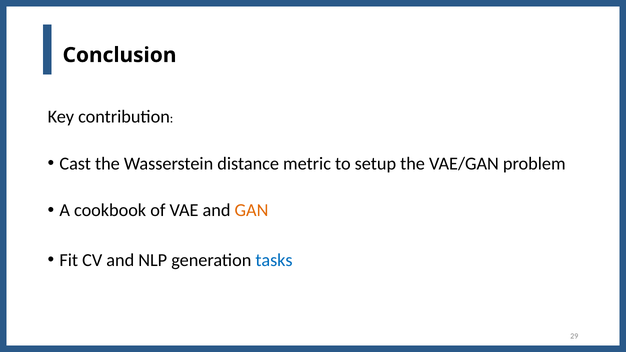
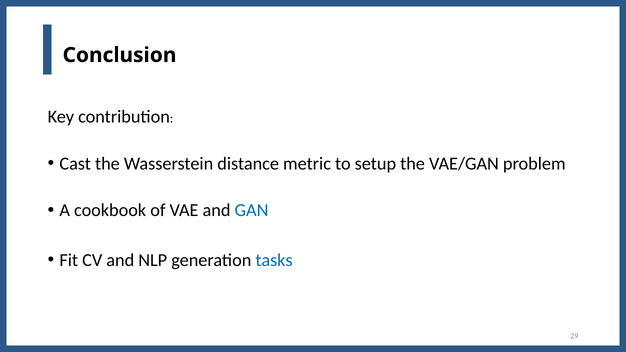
GAN colour: orange -> blue
